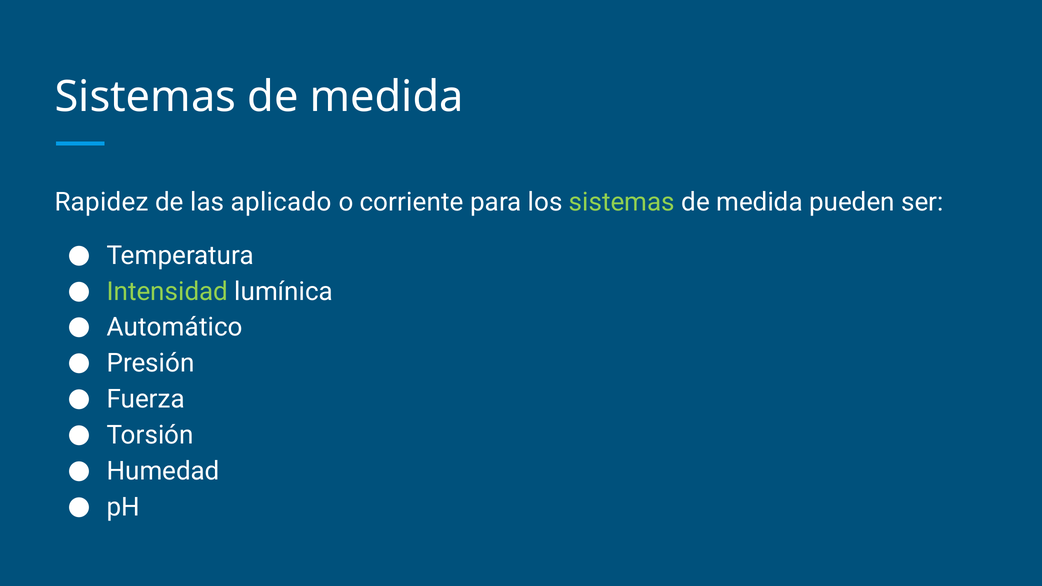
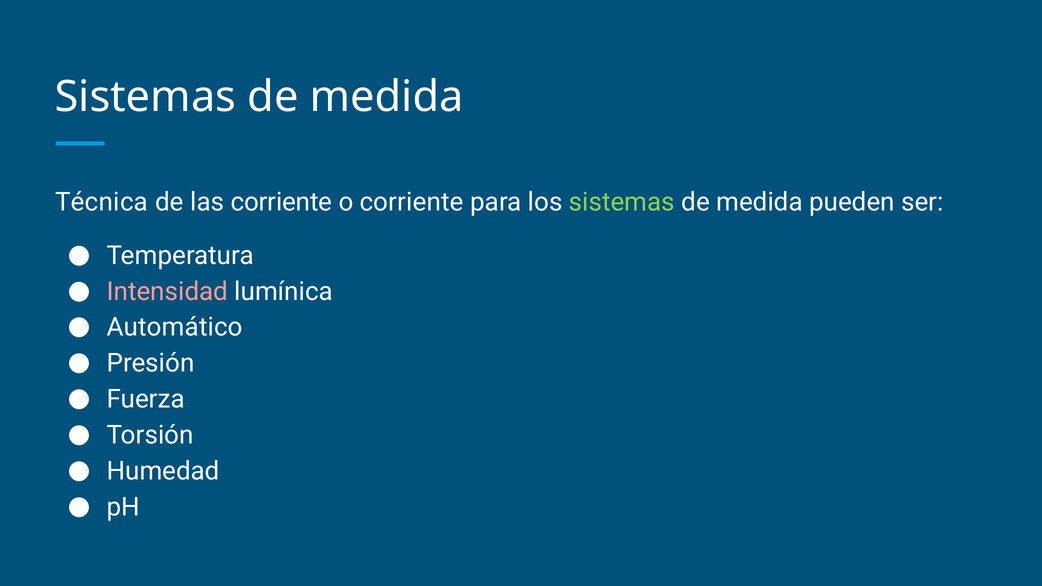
Rapidez: Rapidez -> Técnica
las aplicado: aplicado -> corriente
Intensidad colour: light green -> pink
